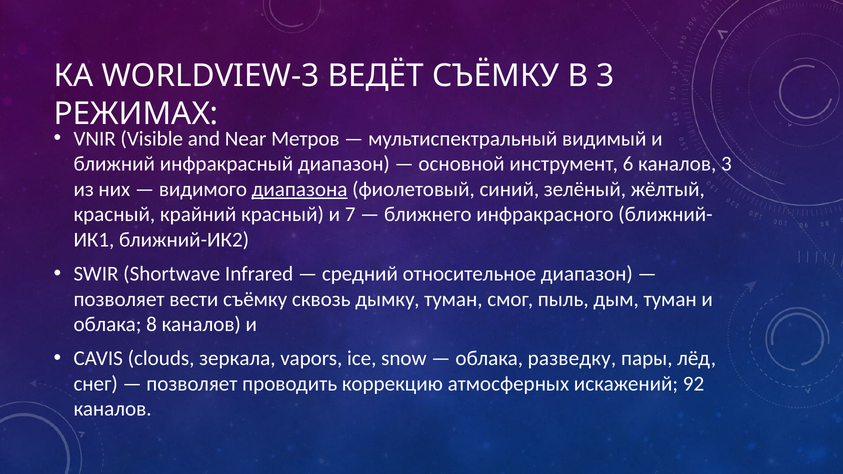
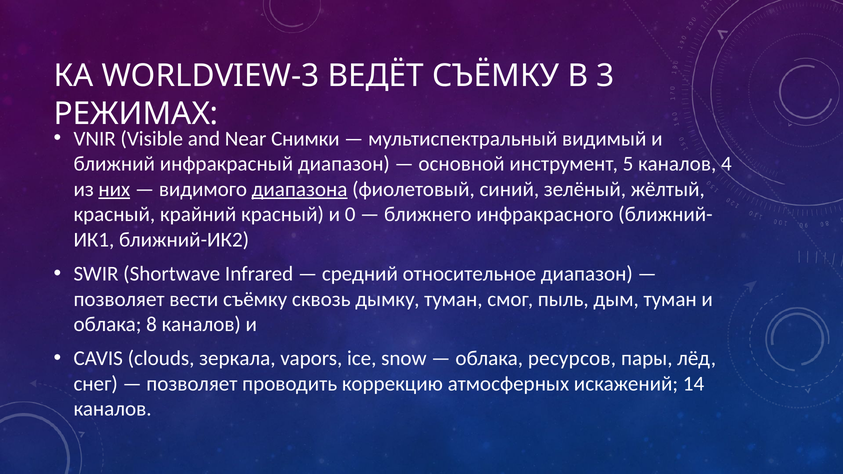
Метров: Метров -> Снимки
6: 6 -> 5
каналов 3: 3 -> 4
них underline: none -> present
7: 7 -> 0
разведку: разведку -> ресурсов
92: 92 -> 14
